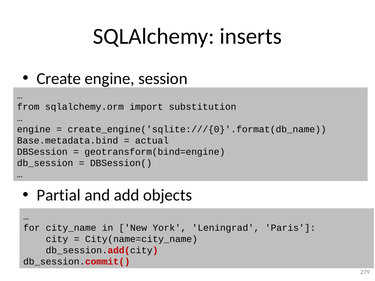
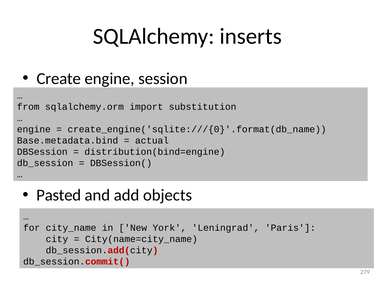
geotransform(bind=engine: geotransform(bind=engine -> distribution(bind=engine
Partial: Partial -> Pasted
